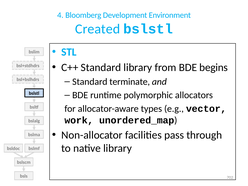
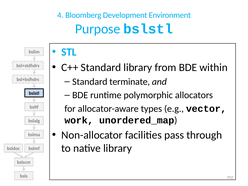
Created: Created -> Purpose
begins: begins -> within
